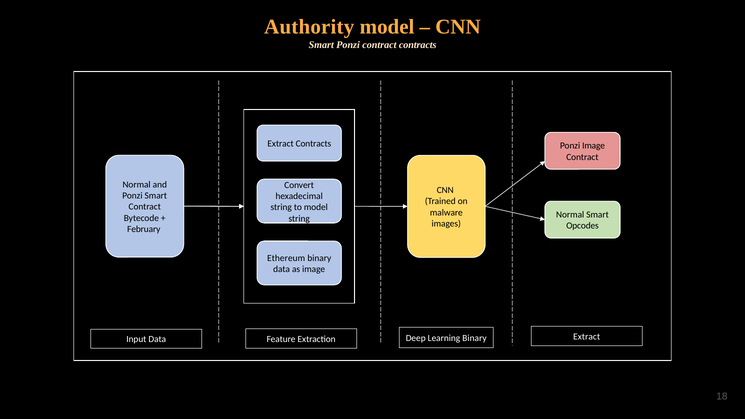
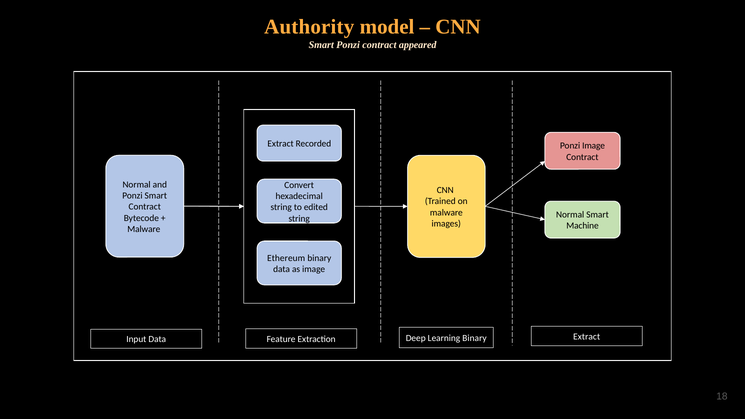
contract contracts: contracts -> appeared
Extract Contracts: Contracts -> Recorded
to model: model -> edited
Opcodes: Opcodes -> Machine
February at (144, 229): February -> Malware
